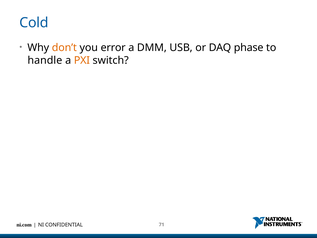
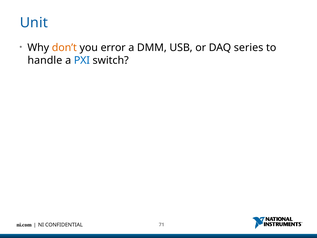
Cold: Cold -> Unit
phase: phase -> series
PXI colour: orange -> blue
